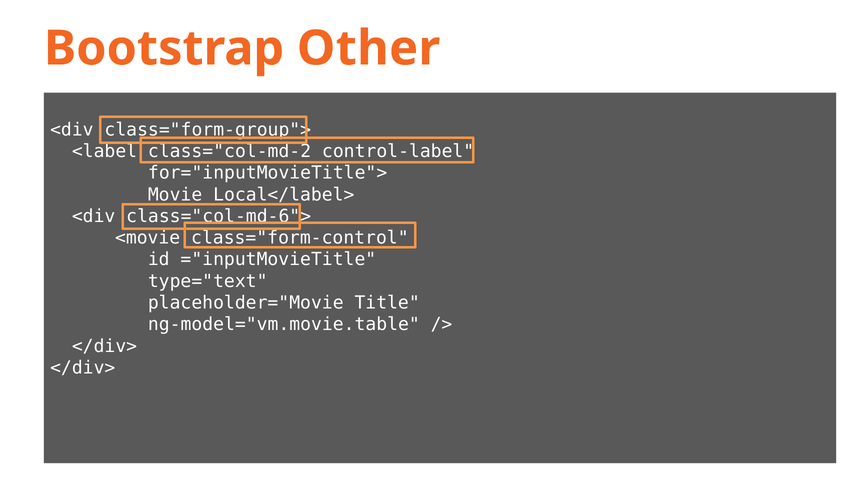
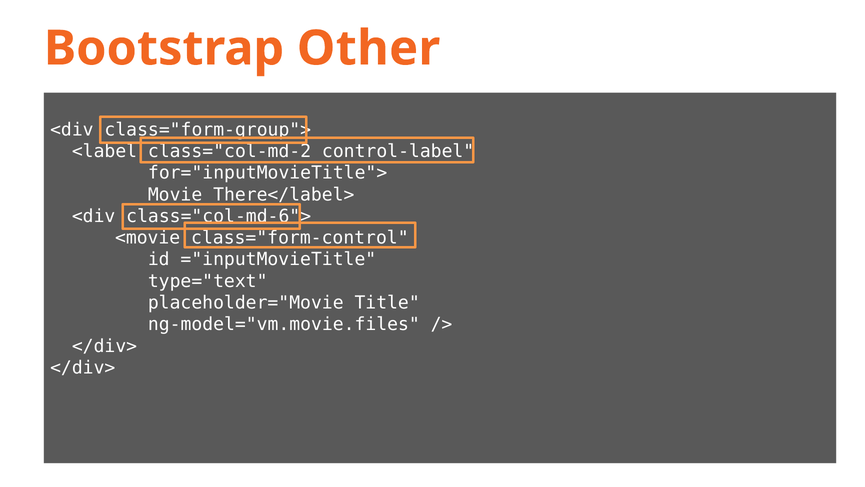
Local</label>: Local</label> -> There</label>
ng-model="vm.movie.table: ng-model="vm.movie.table -> ng-model="vm.movie.files
